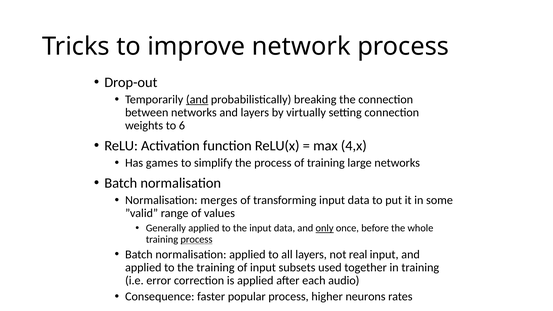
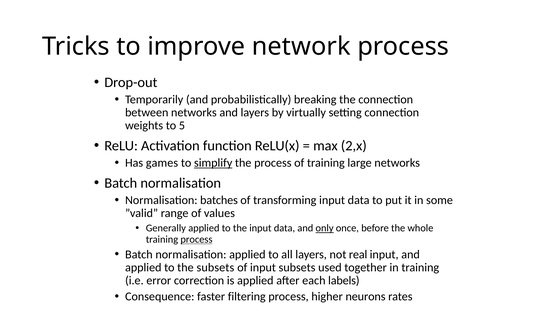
and at (197, 100) underline: present -> none
6: 6 -> 5
4,x: 4,x -> 2,x
simplify underline: none -> present
merges: merges -> batches
the training: training -> subsets
audio: audio -> labels
popular: popular -> filtering
